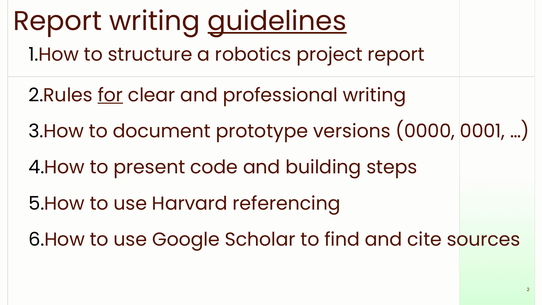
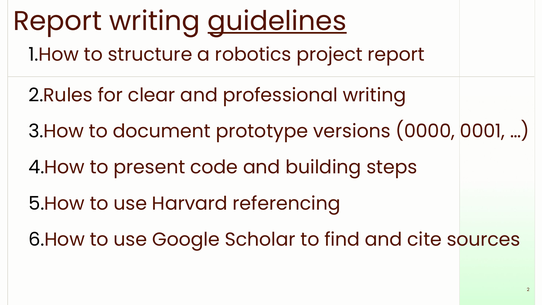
for underline: present -> none
